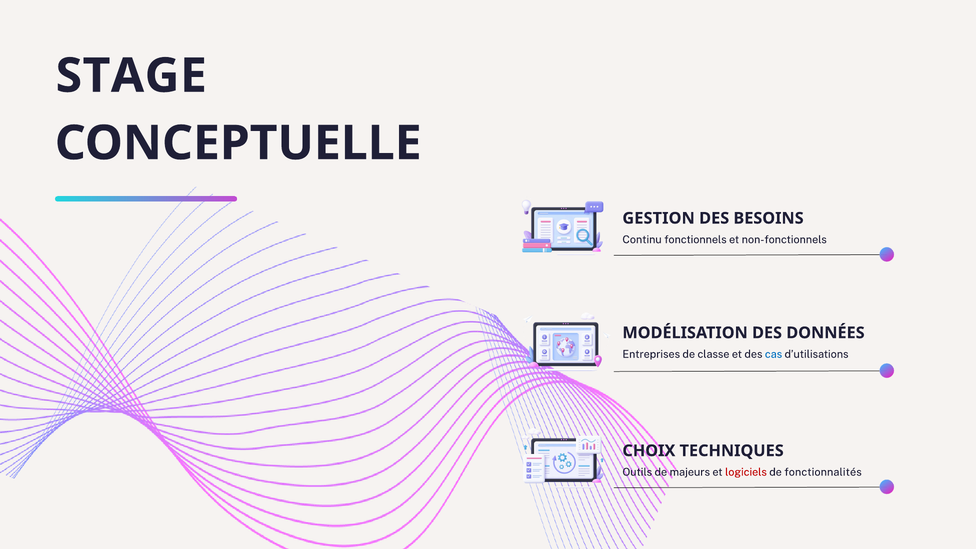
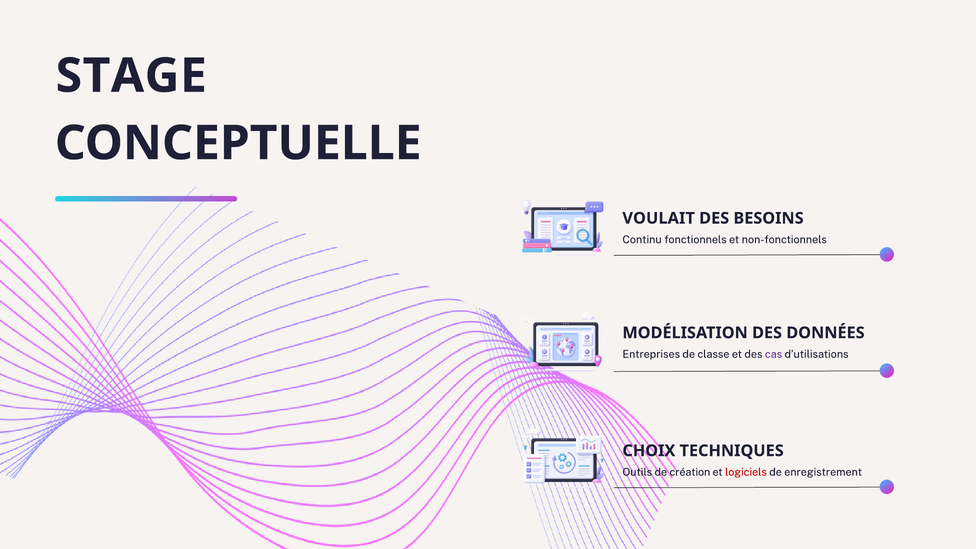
GESTION: GESTION -> VOULAIT
cas colour: blue -> purple
majeurs: majeurs -> création
fonctionnalités: fonctionnalités -> enregistrement
